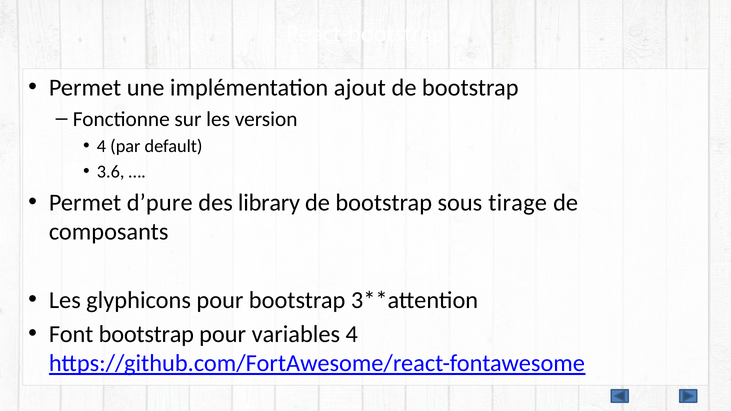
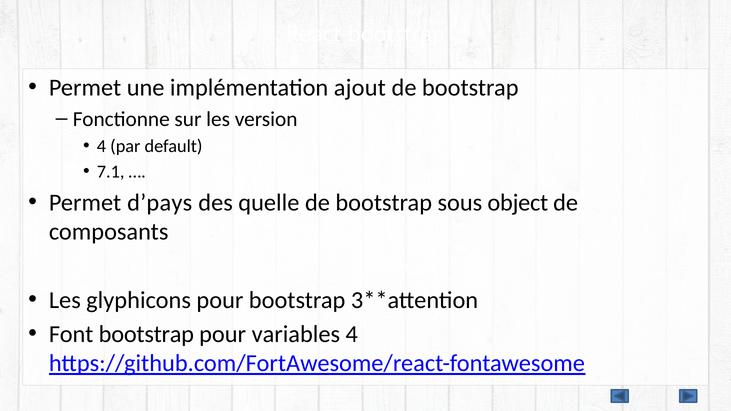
3.6: 3.6 -> 7.1
d’pure: d’pure -> d’pays
library: library -> quelle
tirage: tirage -> object
